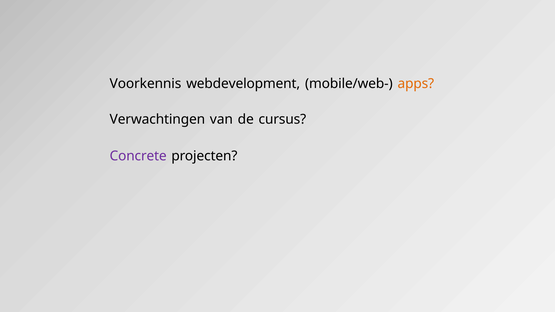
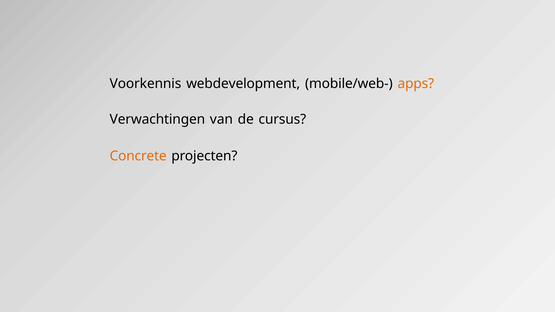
Concrete colour: purple -> orange
